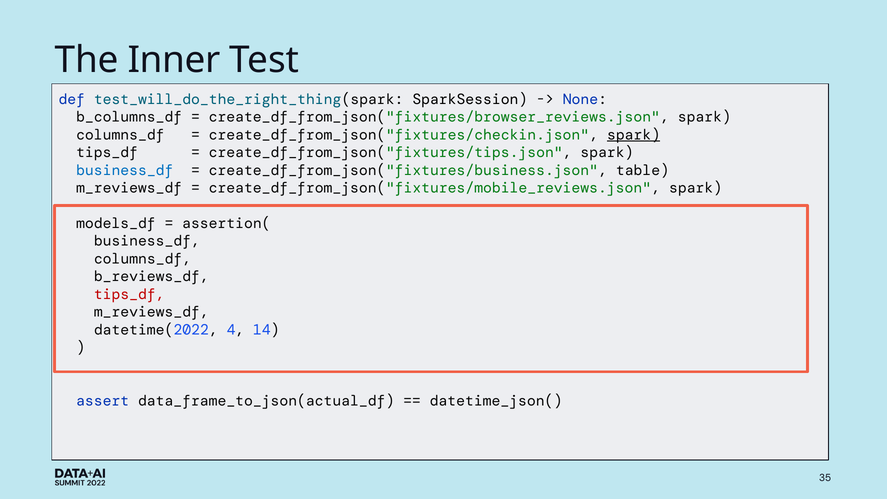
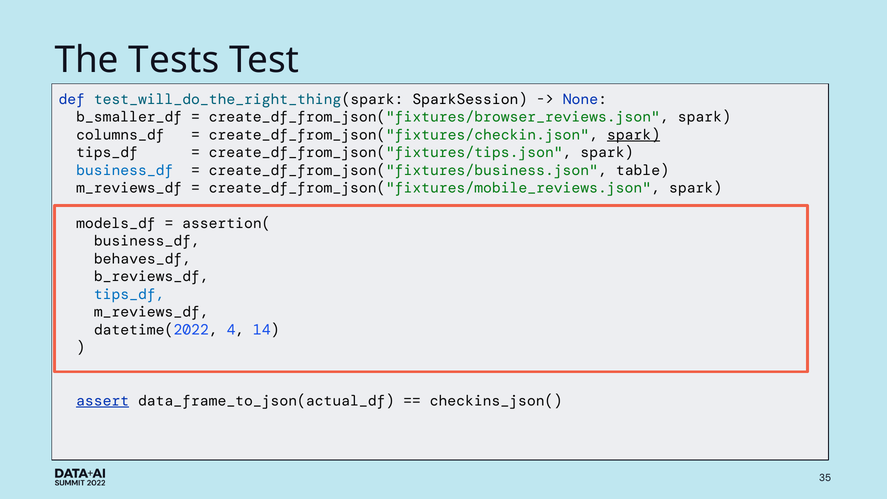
Inner: Inner -> Tests
b_columns_df: b_columns_df -> b_smaller_df
columns_df at (143, 259): columns_df -> behaves_df
tips_df at (129, 294) colour: red -> blue
assert underline: none -> present
datetime_json(: datetime_json( -> checkins_json(
